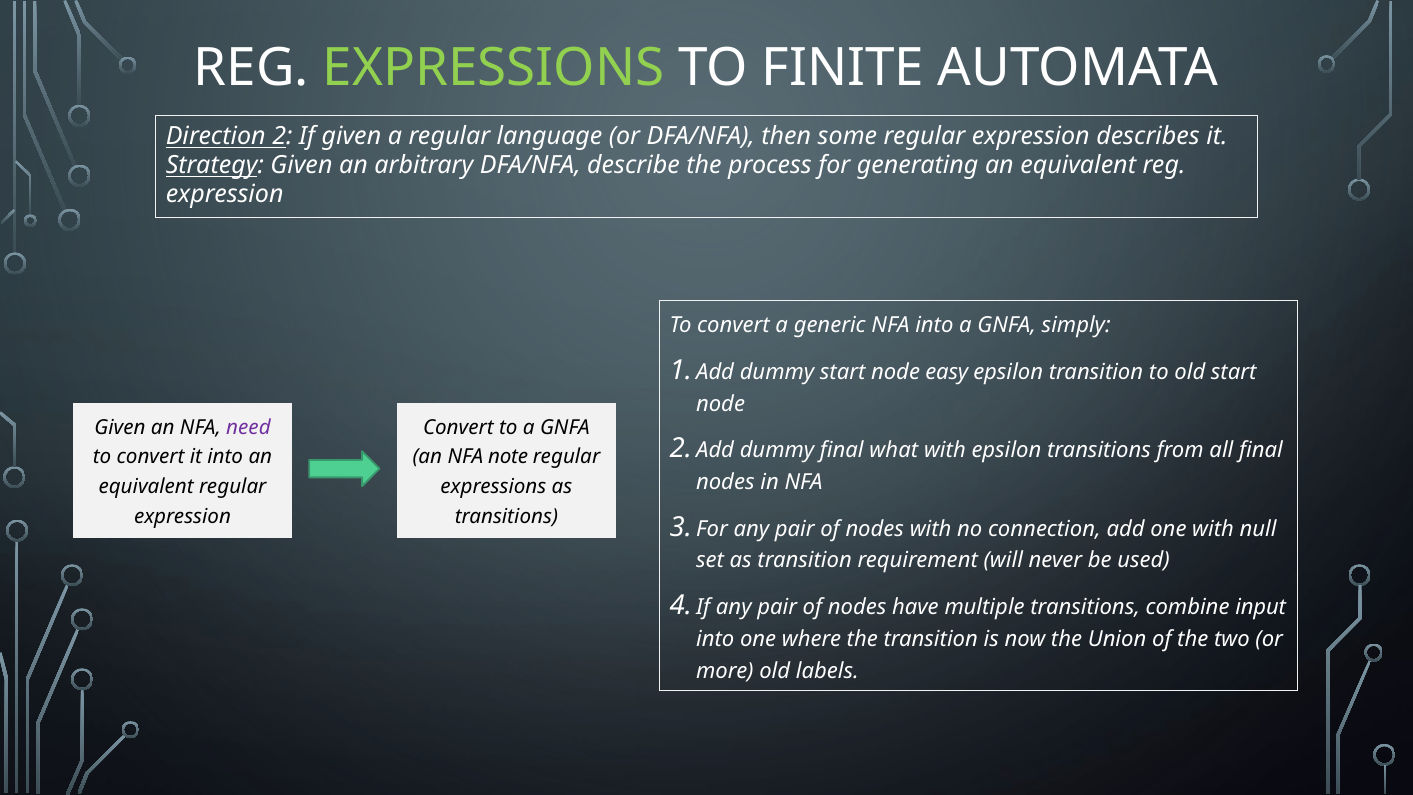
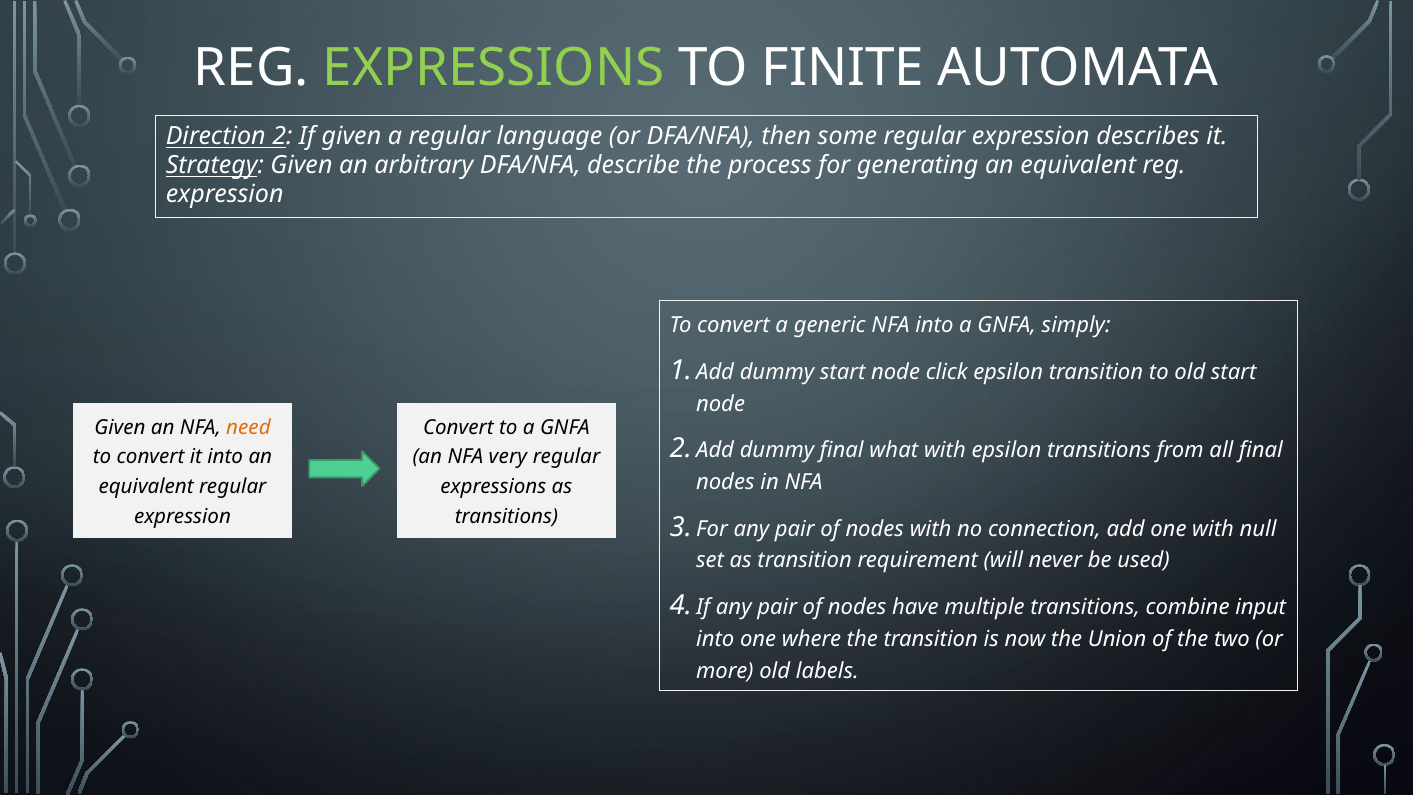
easy: easy -> click
need colour: purple -> orange
note: note -> very
